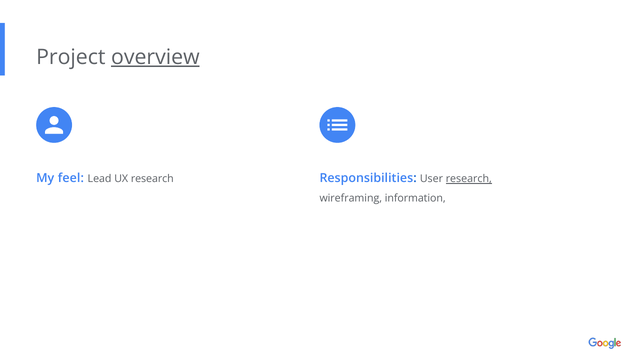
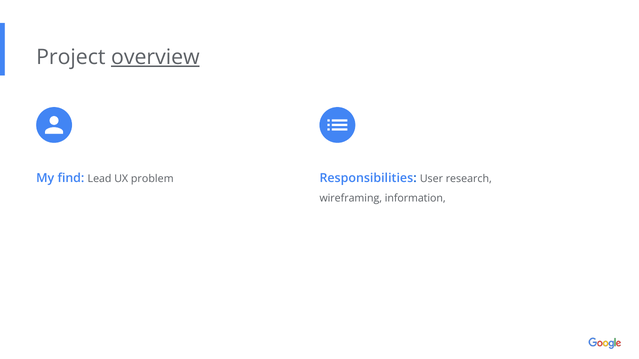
feel: feel -> find
UX research: research -> problem
research at (469, 179) underline: present -> none
